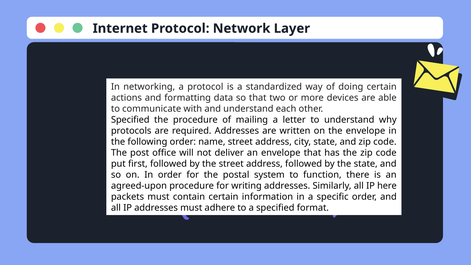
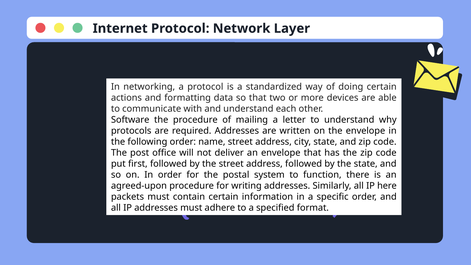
Specified at (130, 120): Specified -> Software
